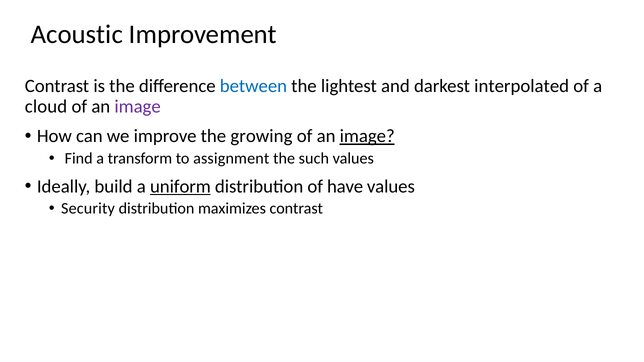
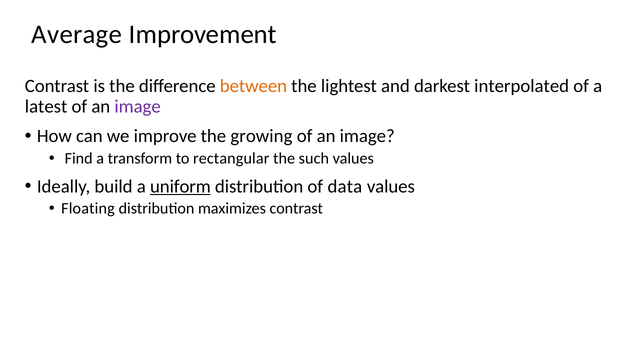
Acoustic: Acoustic -> Average
between colour: blue -> orange
cloud: cloud -> latest
image at (367, 136) underline: present -> none
assignment: assignment -> rectangular
have: have -> data
Security: Security -> Floating
